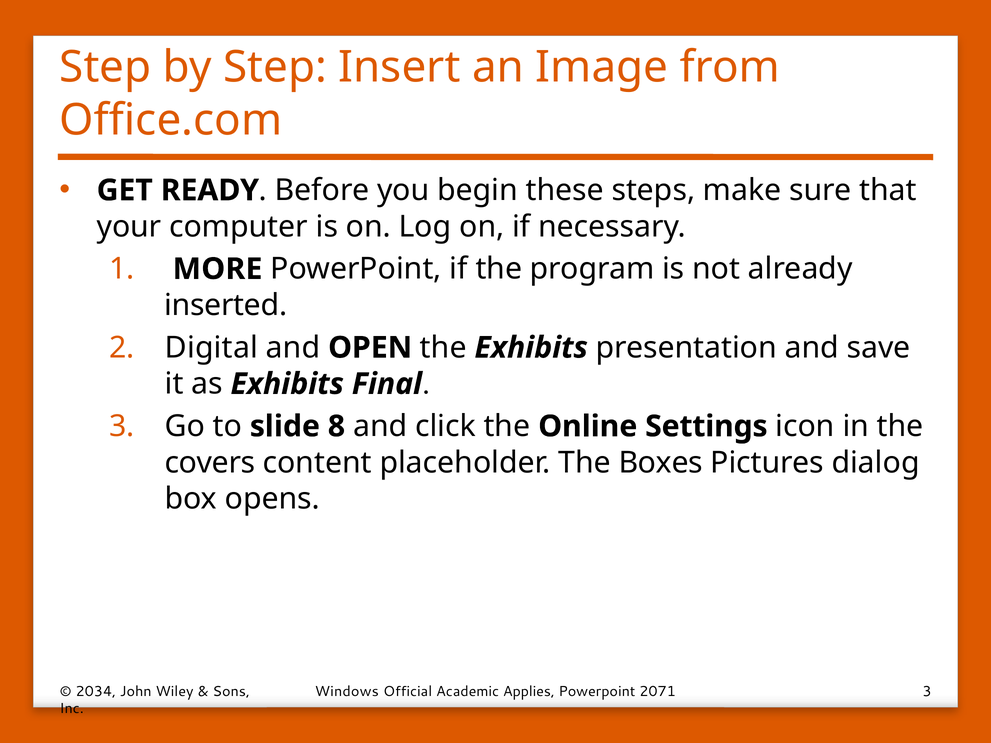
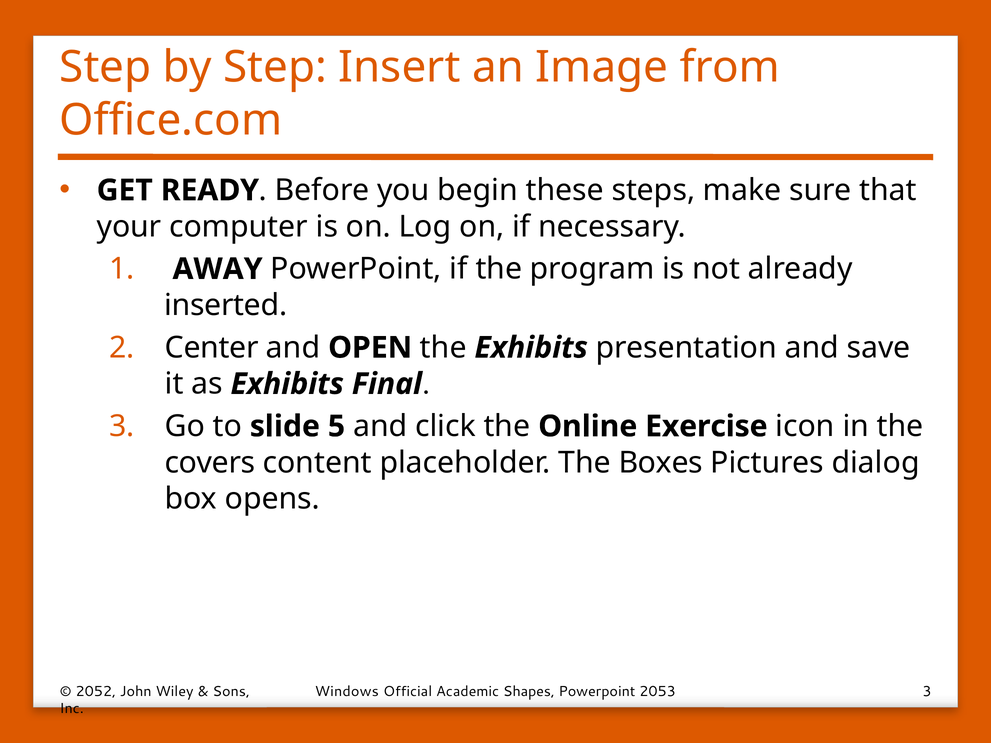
MORE: MORE -> AWAY
Digital: Digital -> Center
8: 8 -> 5
Settings: Settings -> Exercise
2034: 2034 -> 2052
Applies: Applies -> Shapes
2071: 2071 -> 2053
